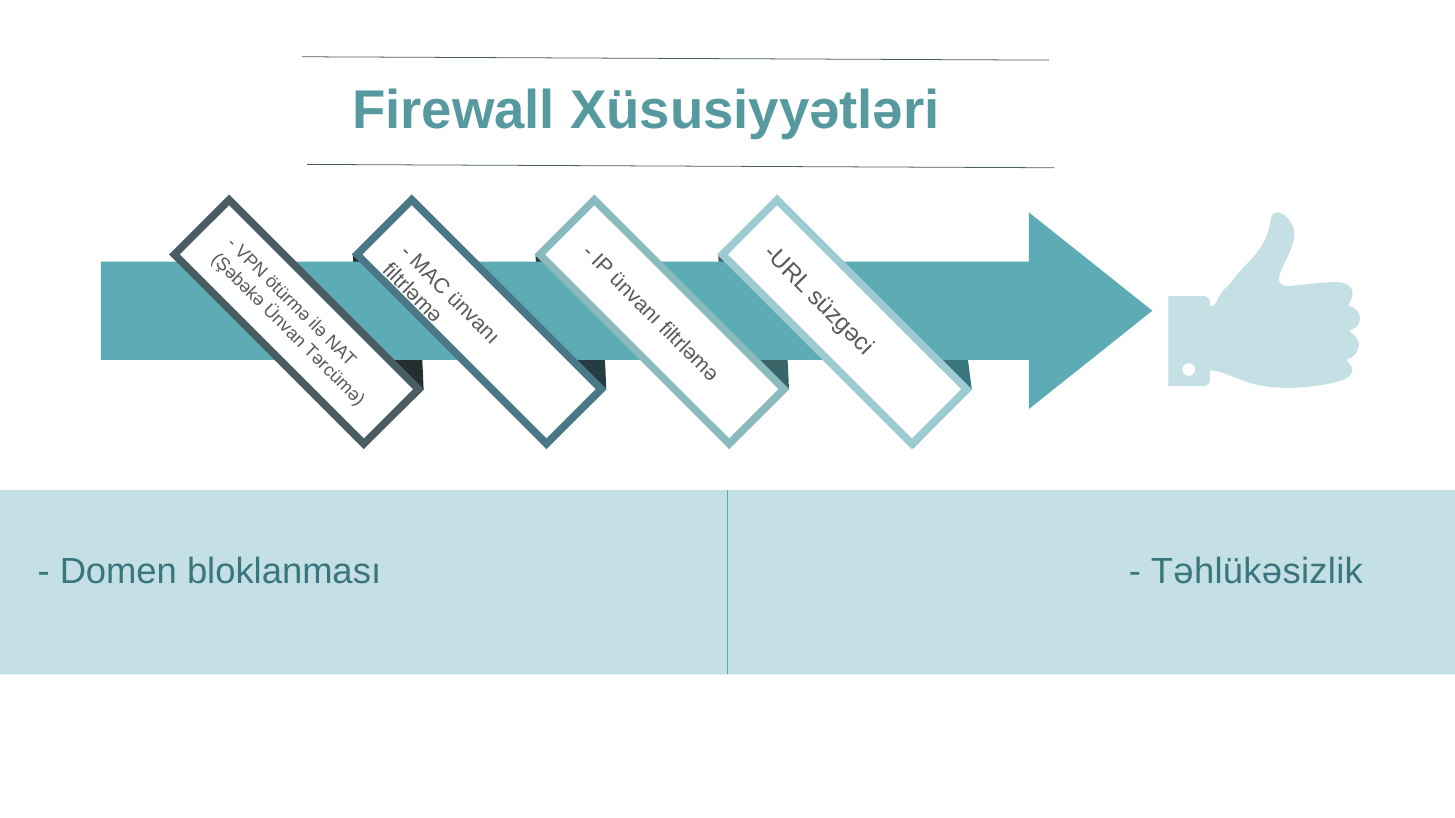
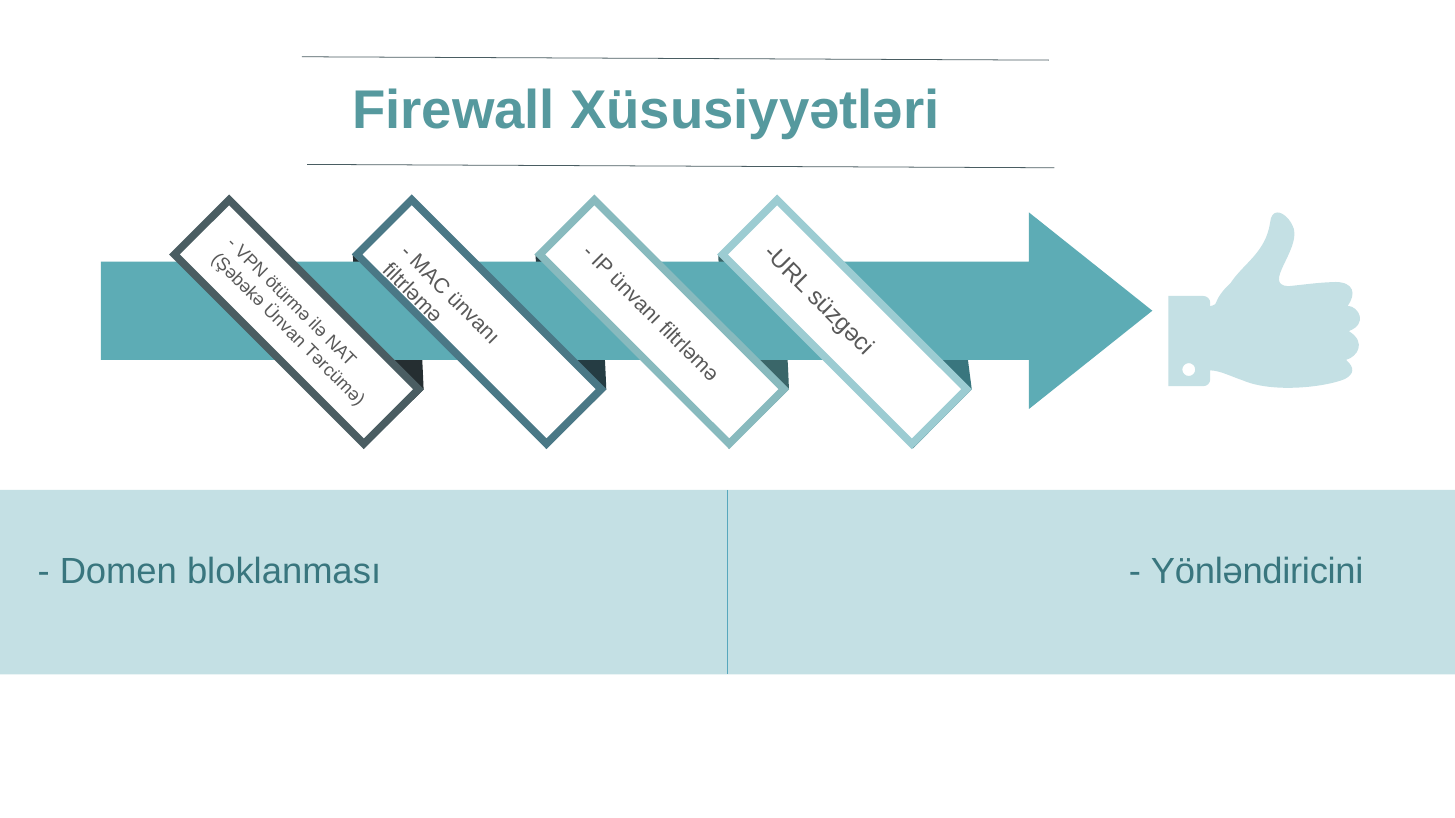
Təhlükəsizlik: Təhlükəsizlik -> Yönləndiricini
